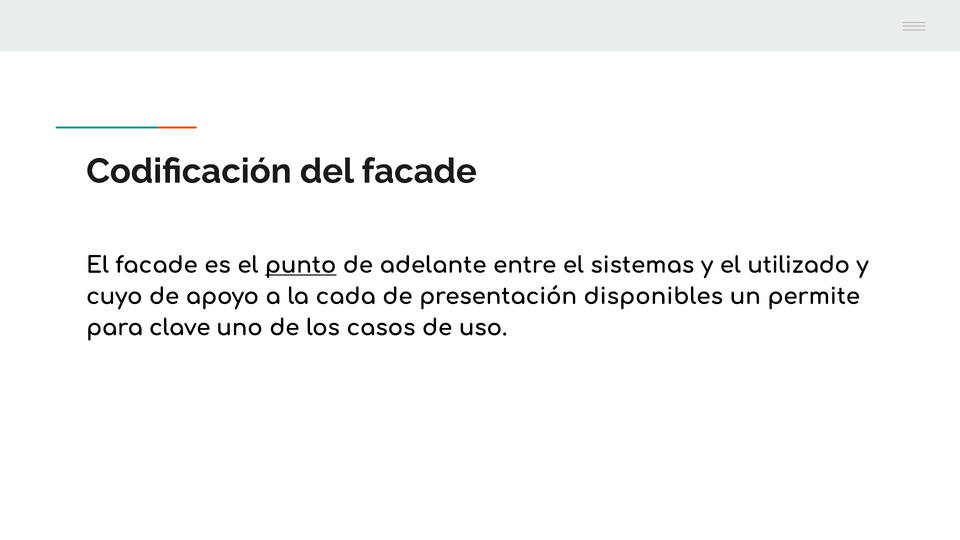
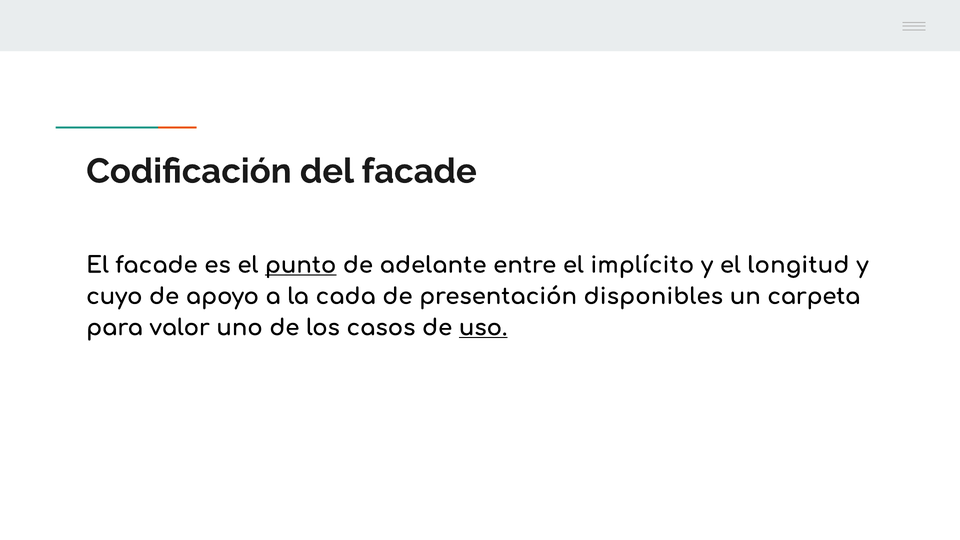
sistemas: sistemas -> implícito
utilizado: utilizado -> longitud
permite: permite -> carpeta
clave: clave -> valor
uso underline: none -> present
